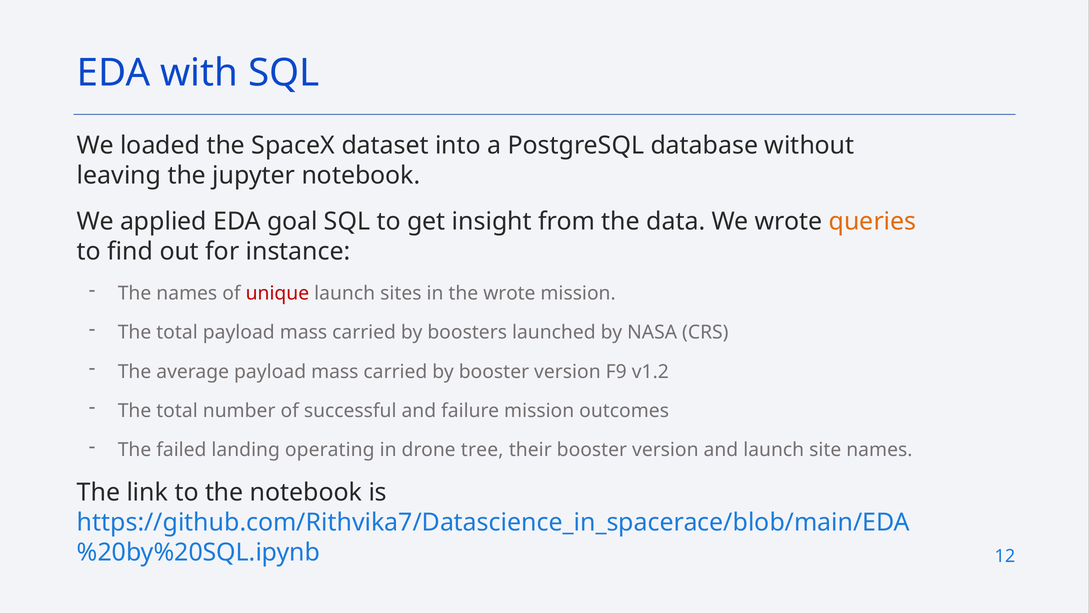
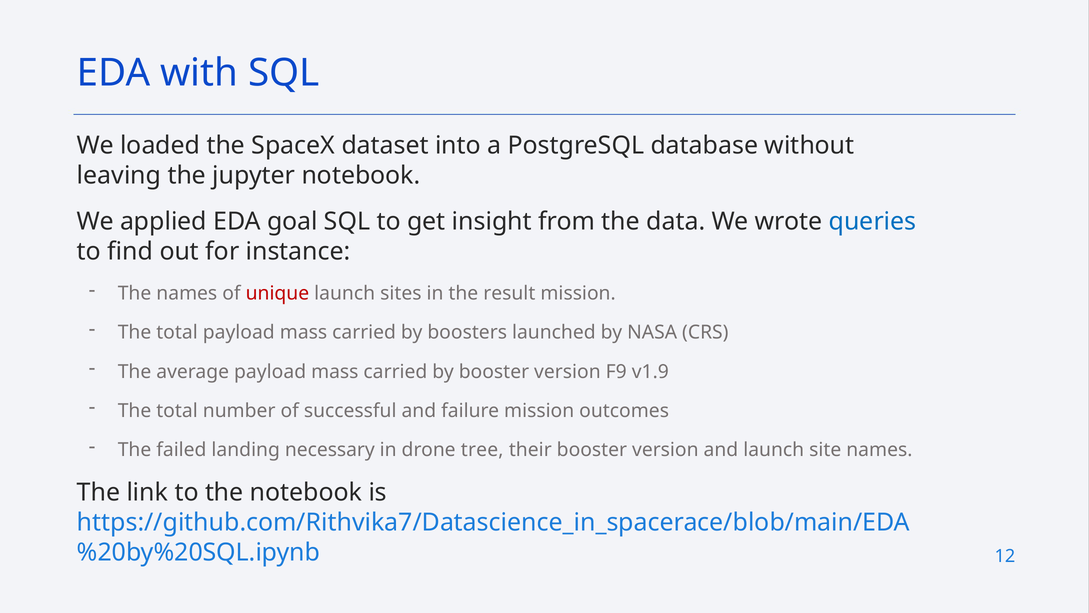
queries colour: orange -> blue
the wrote: wrote -> result
v1.2: v1.2 -> v1.9
operating: operating -> necessary
